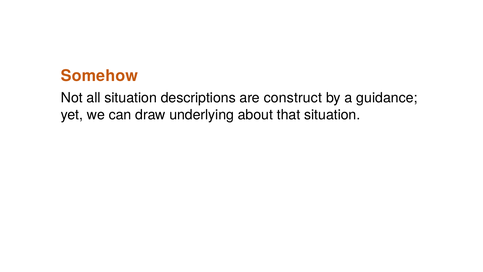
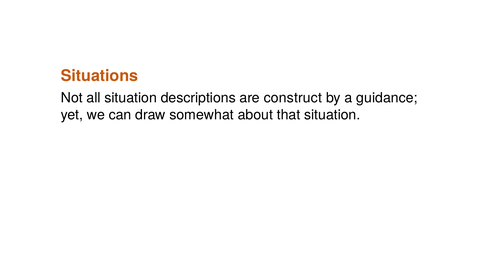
Somehow: Somehow -> Situations
underlying: underlying -> somewhat
